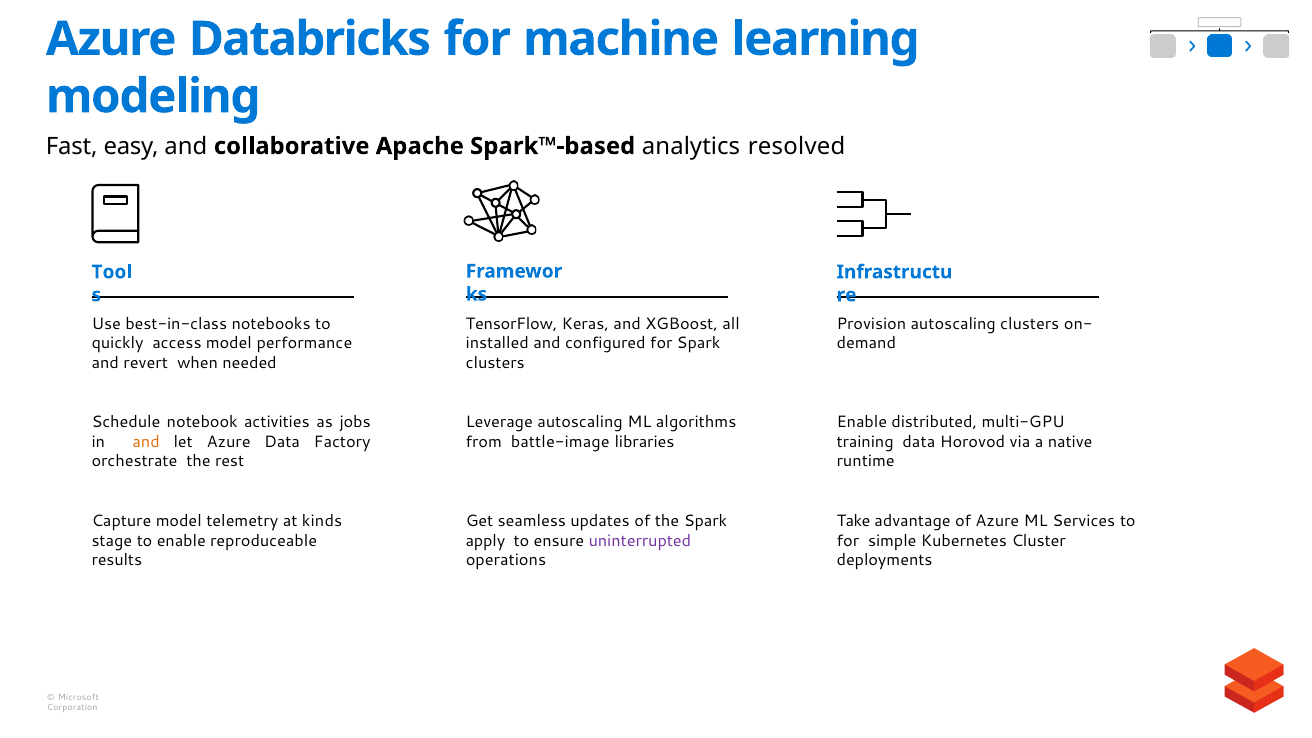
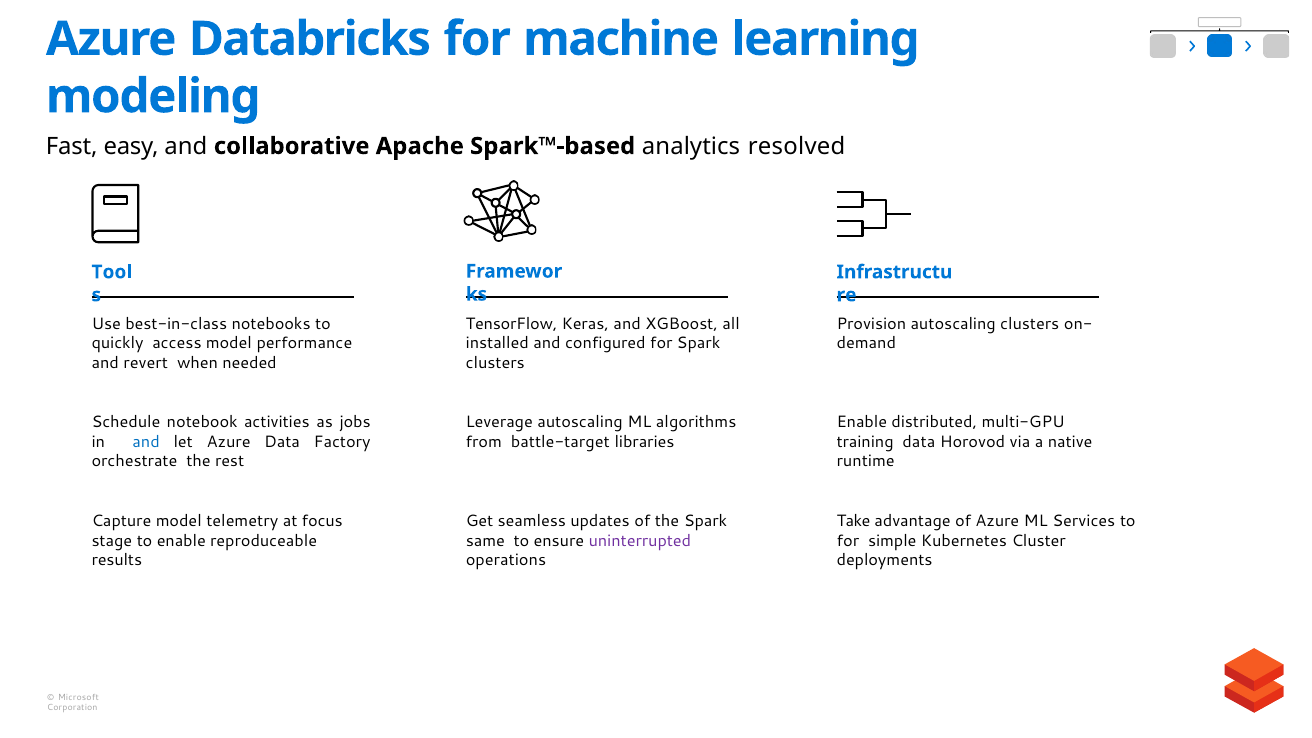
and at (146, 442) colour: orange -> blue
battle-image: battle-image -> battle-target
kinds: kinds -> focus
apply: apply -> same
